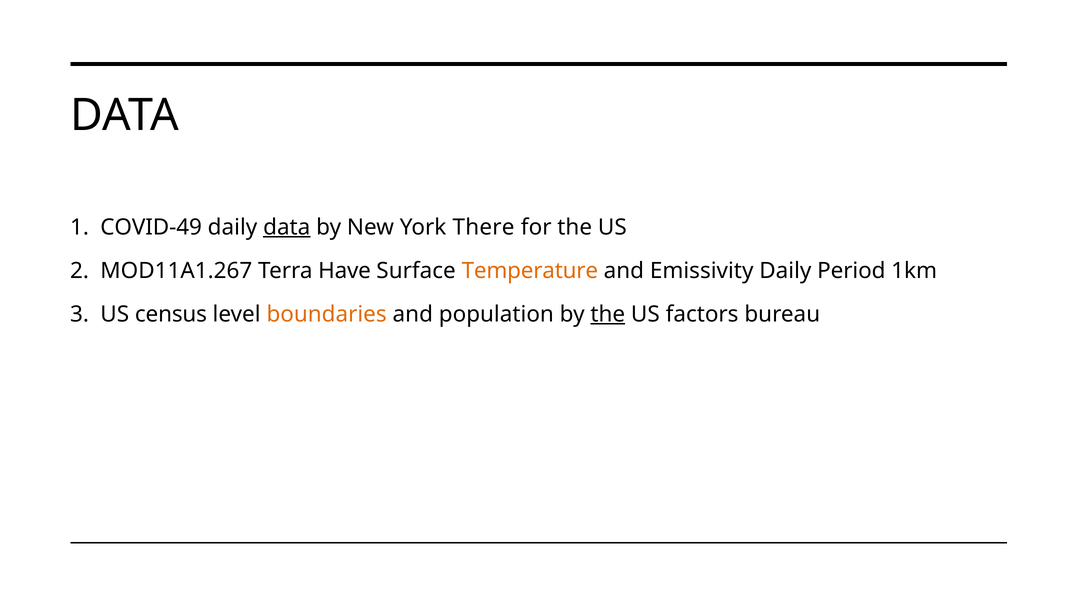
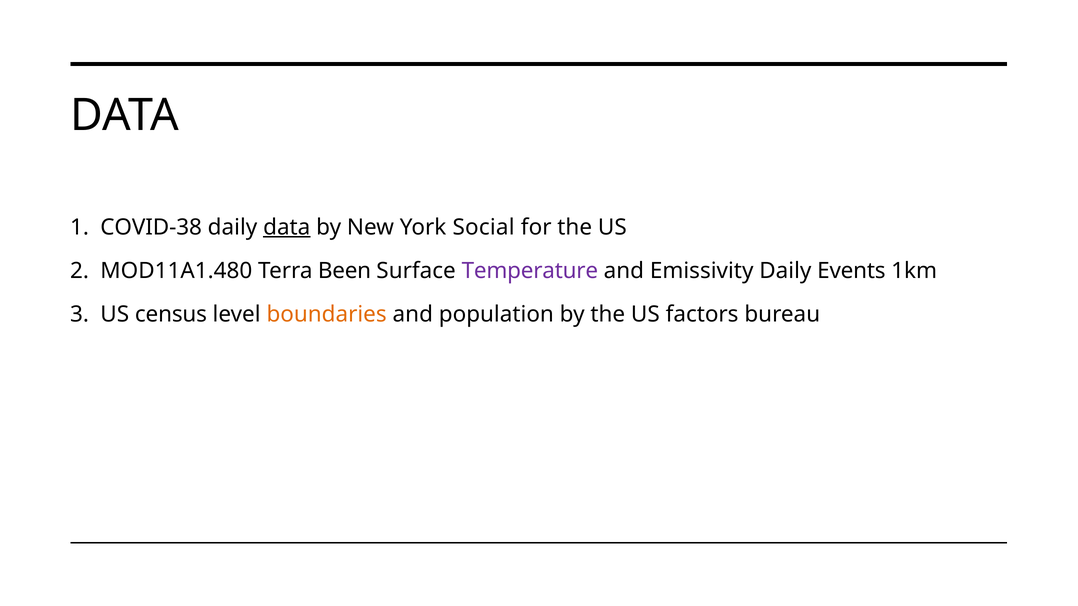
COVID-49: COVID-49 -> COVID-38
There: There -> Social
MOD11A1.267: MOD11A1.267 -> MOD11A1.480
Have: Have -> Been
Temperature colour: orange -> purple
Period: Period -> Events
the at (608, 314) underline: present -> none
